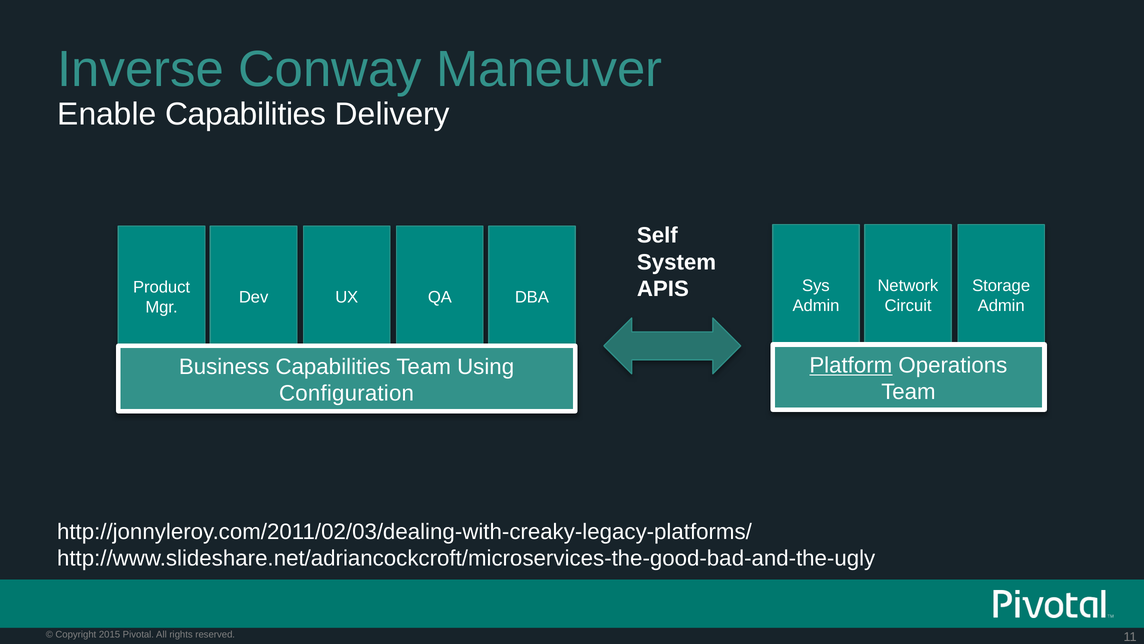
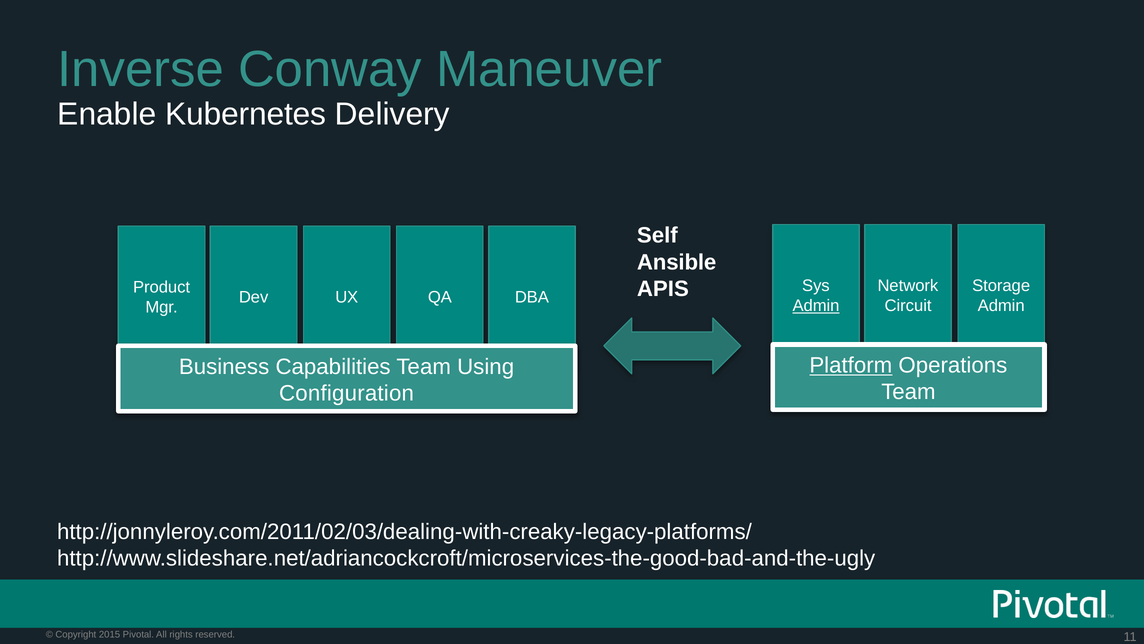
Enable Capabilities: Capabilities -> Kubernetes
System: System -> Ansible
Admin at (816, 306) underline: none -> present
